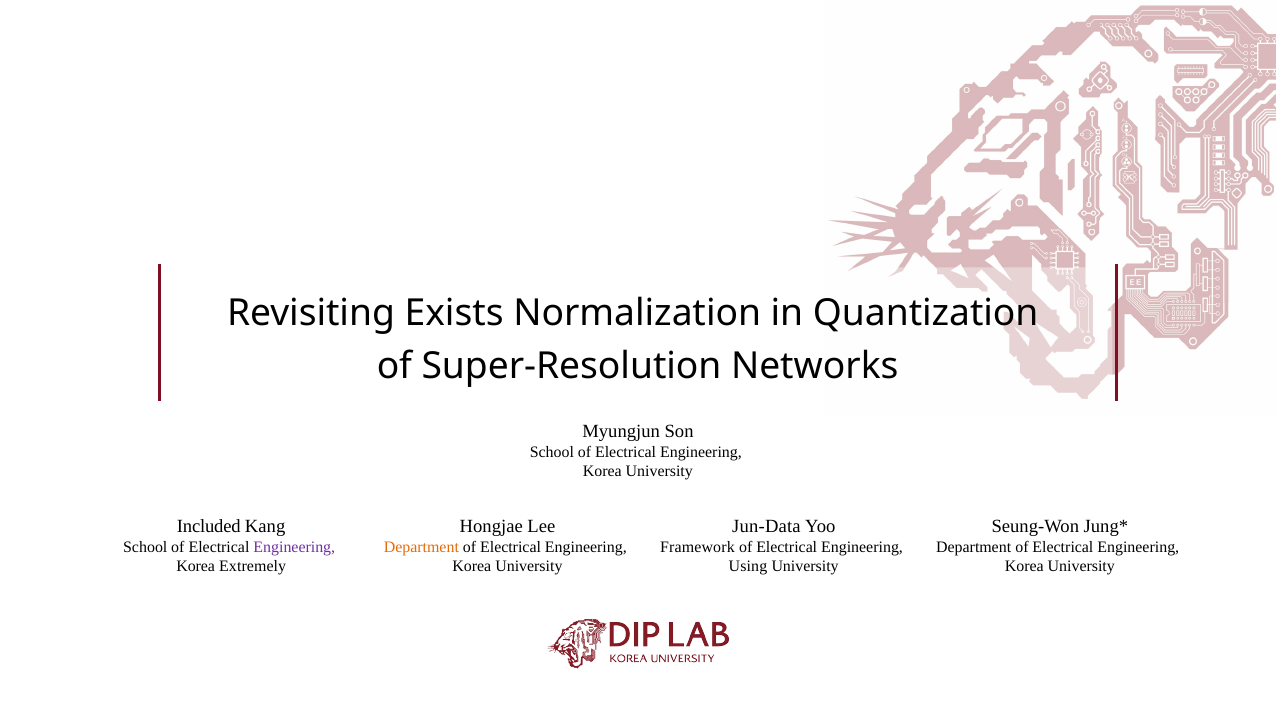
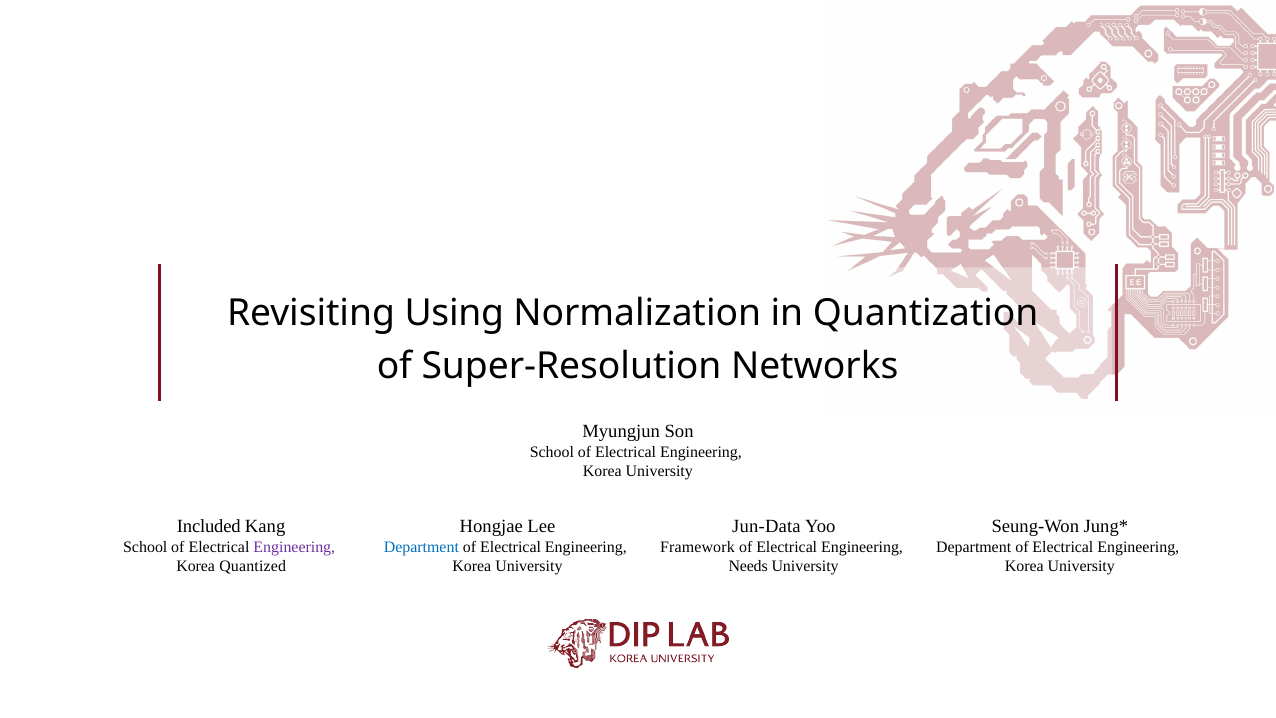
Exists: Exists -> Using
Department at (421, 547) colour: orange -> blue
Extremely: Extremely -> Quantized
Using: Using -> Needs
